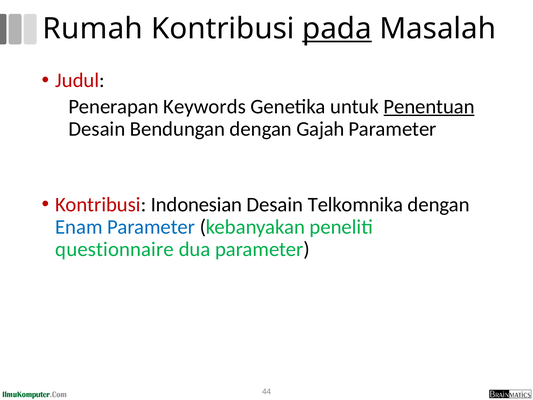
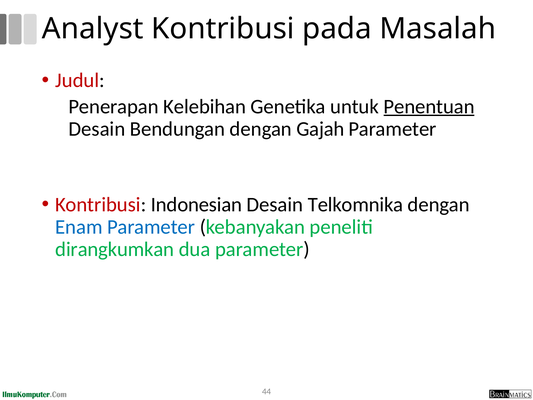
Rumah: Rumah -> Analyst
pada underline: present -> none
Keywords: Keywords -> Kelebihan
questionnaire: questionnaire -> dirangkumkan
